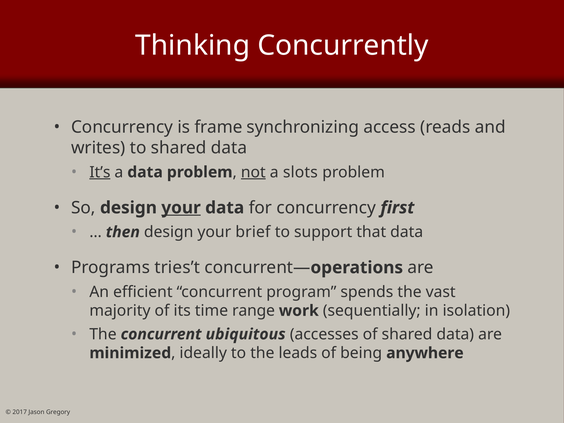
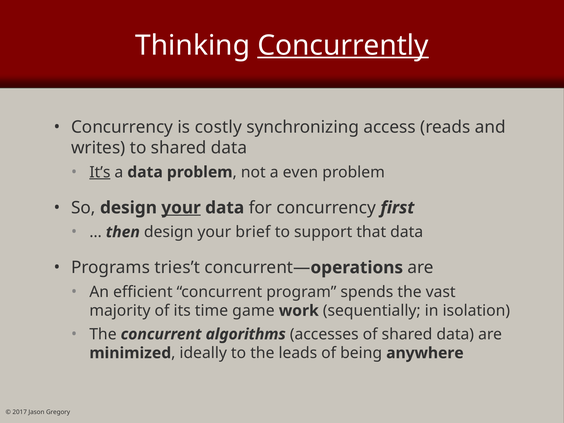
Concurrently underline: none -> present
frame: frame -> costly
not underline: present -> none
slots: slots -> even
range: range -> game
ubiquitous: ubiquitous -> algorithms
